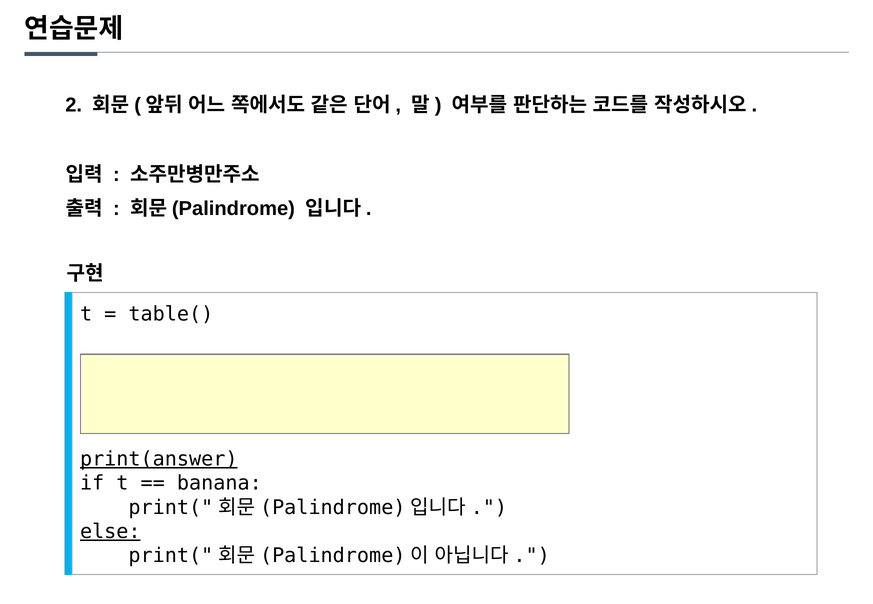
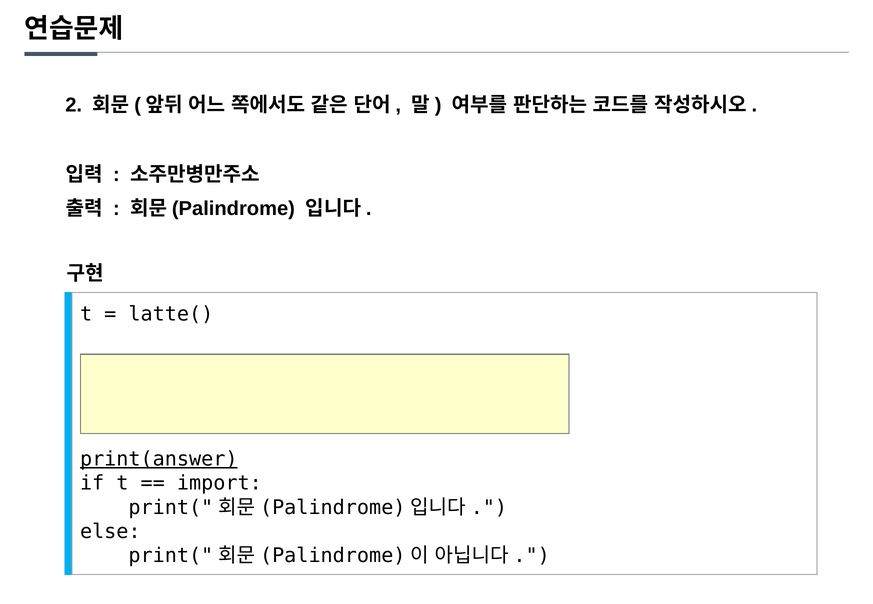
table(: table( -> latte(
banana: banana -> import
else underline: present -> none
